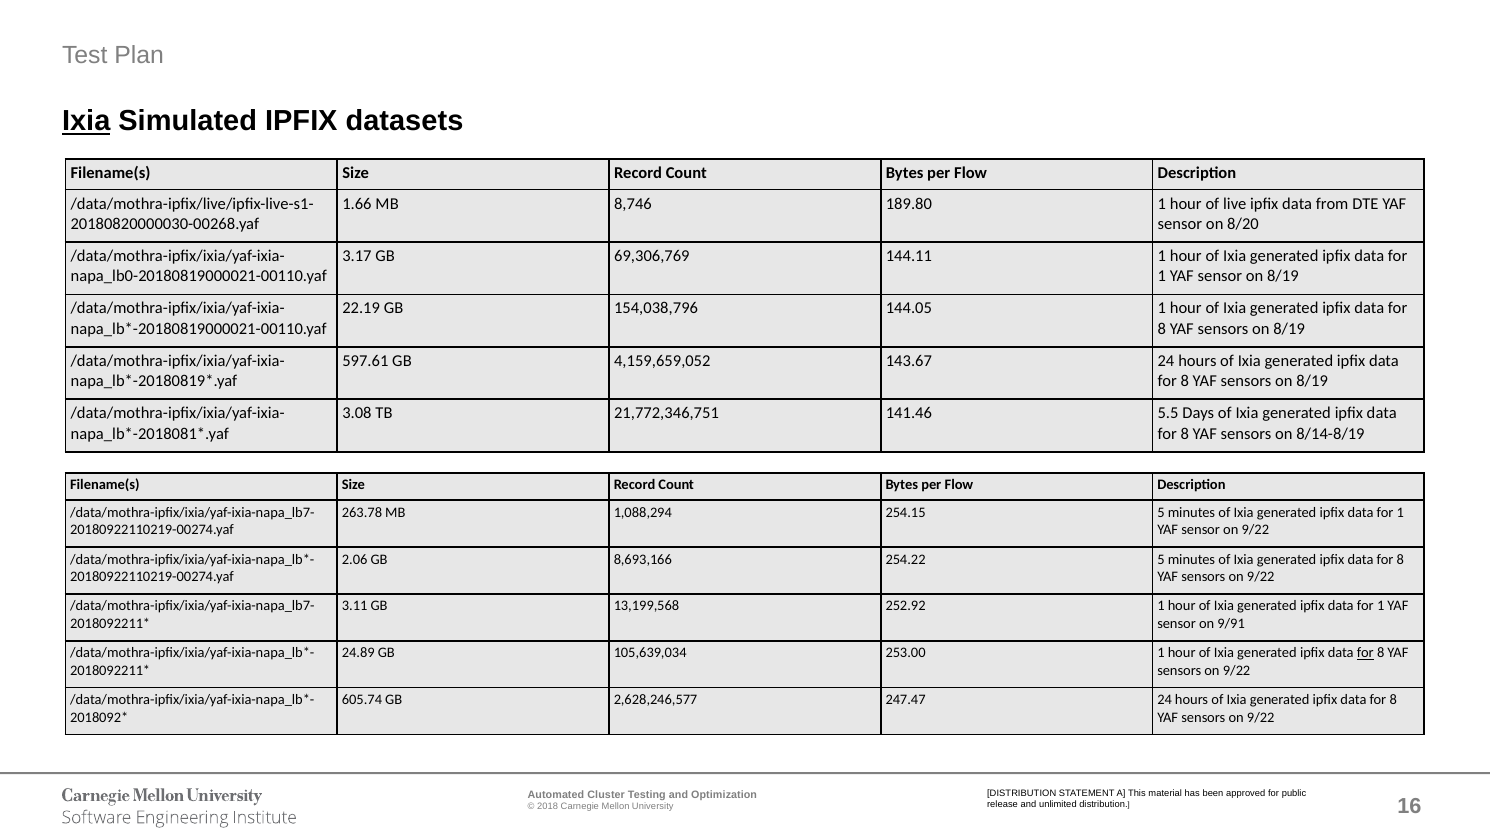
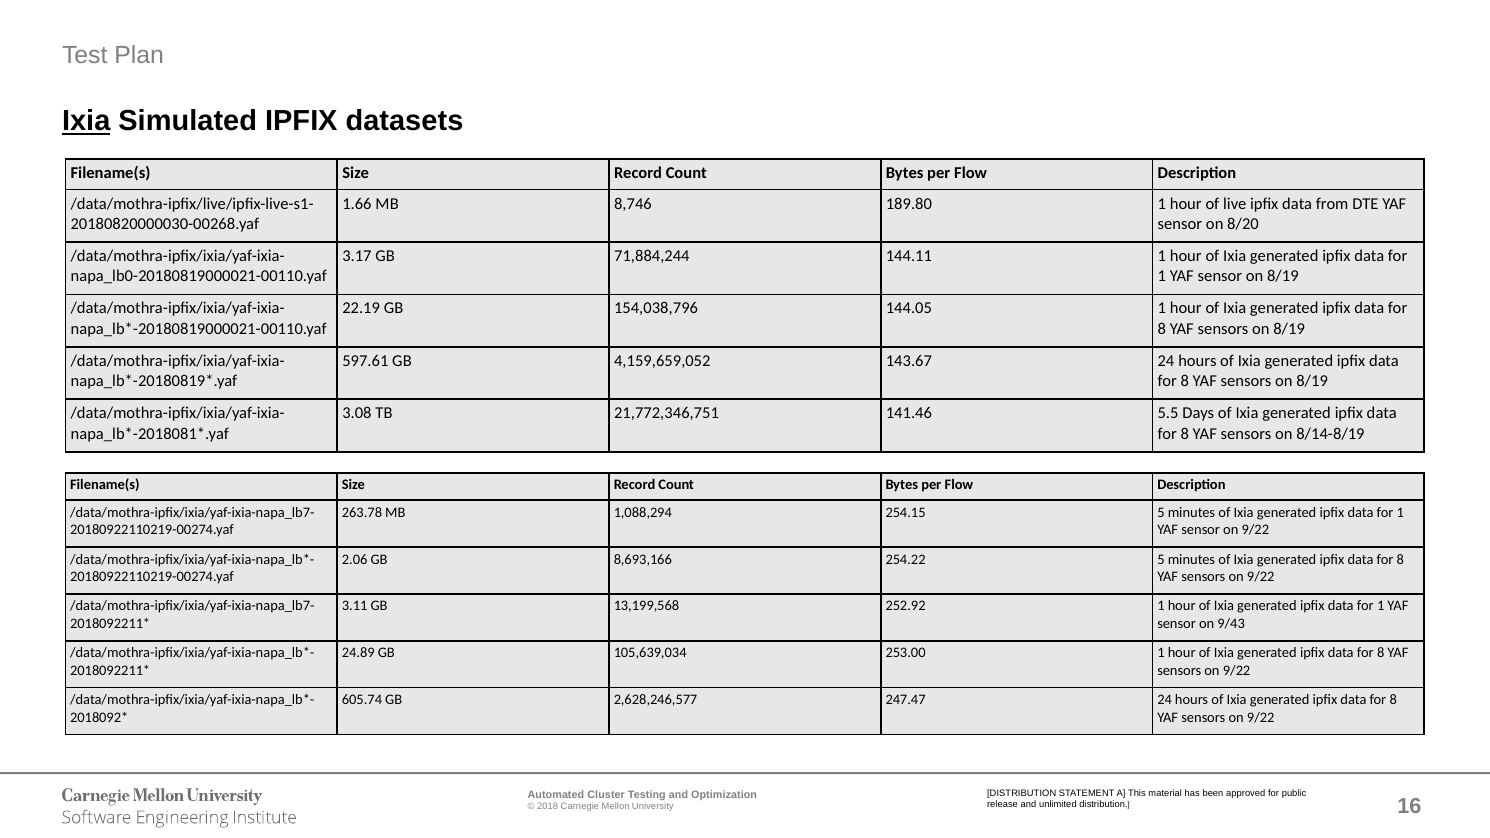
69,306,769: 69,306,769 -> 71,884,244
9/91: 9/91 -> 9/43
for at (1365, 653) underline: present -> none
